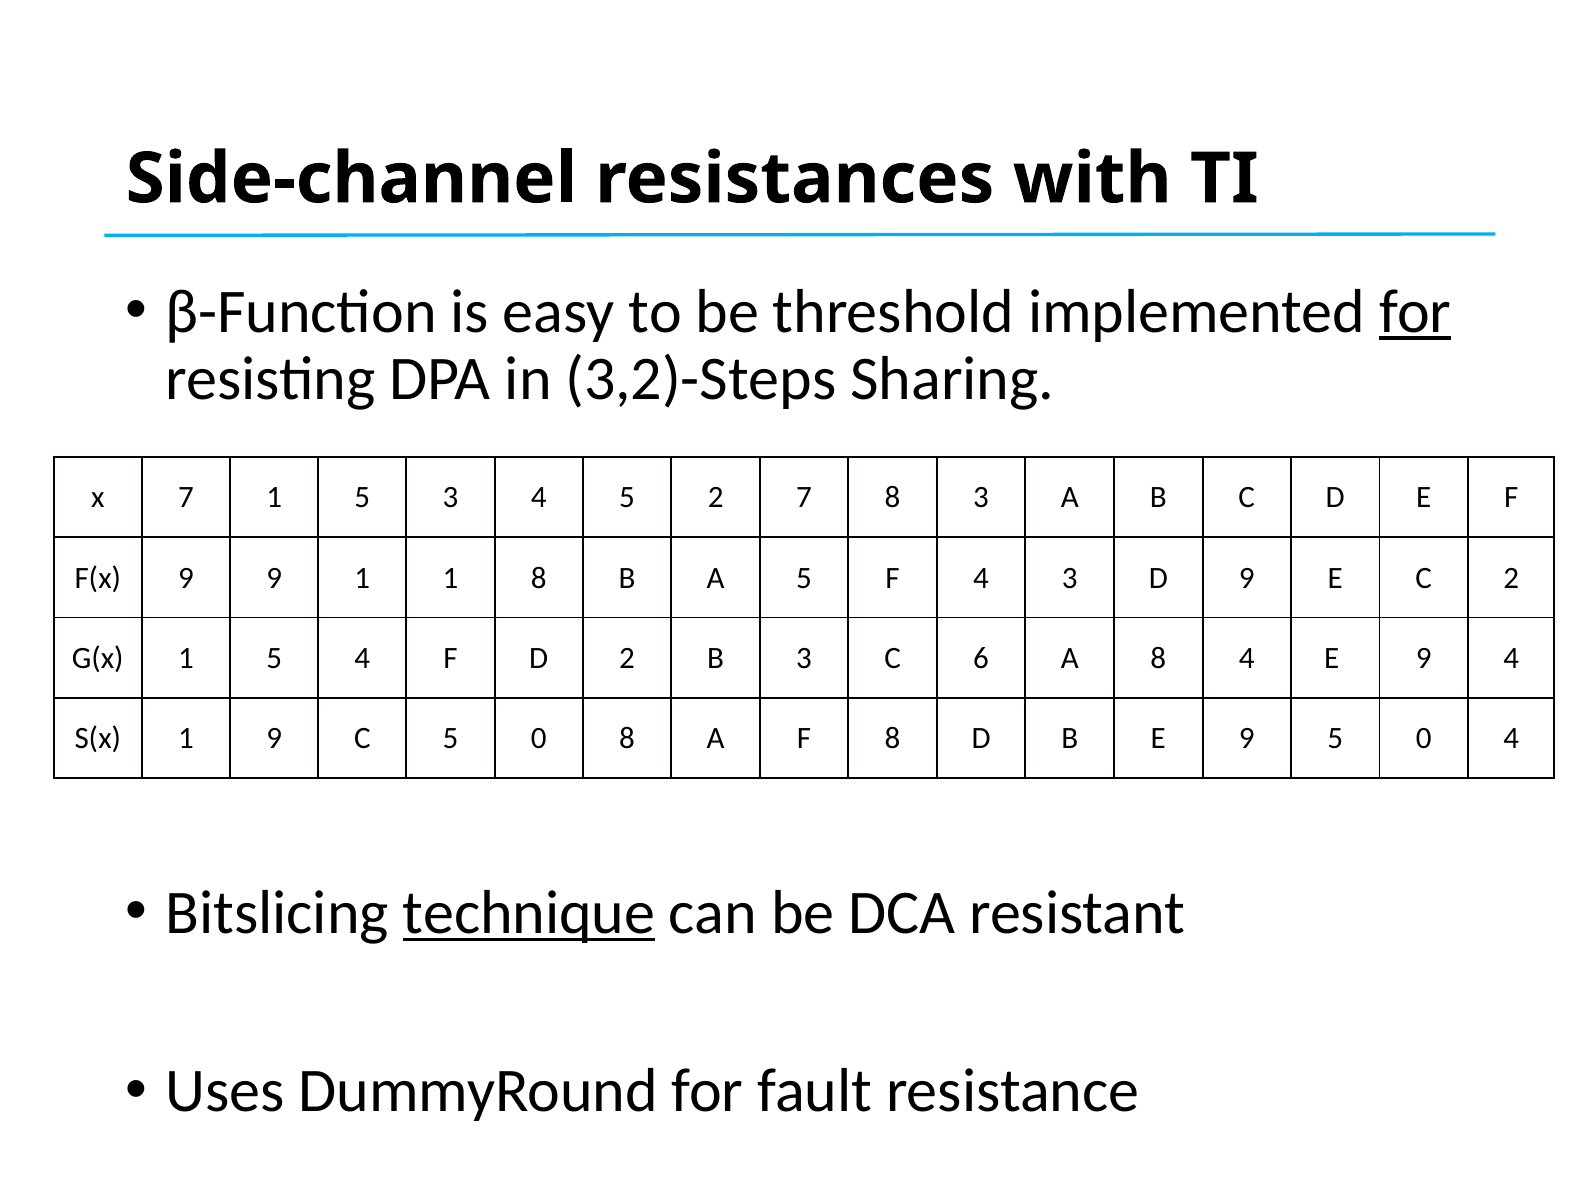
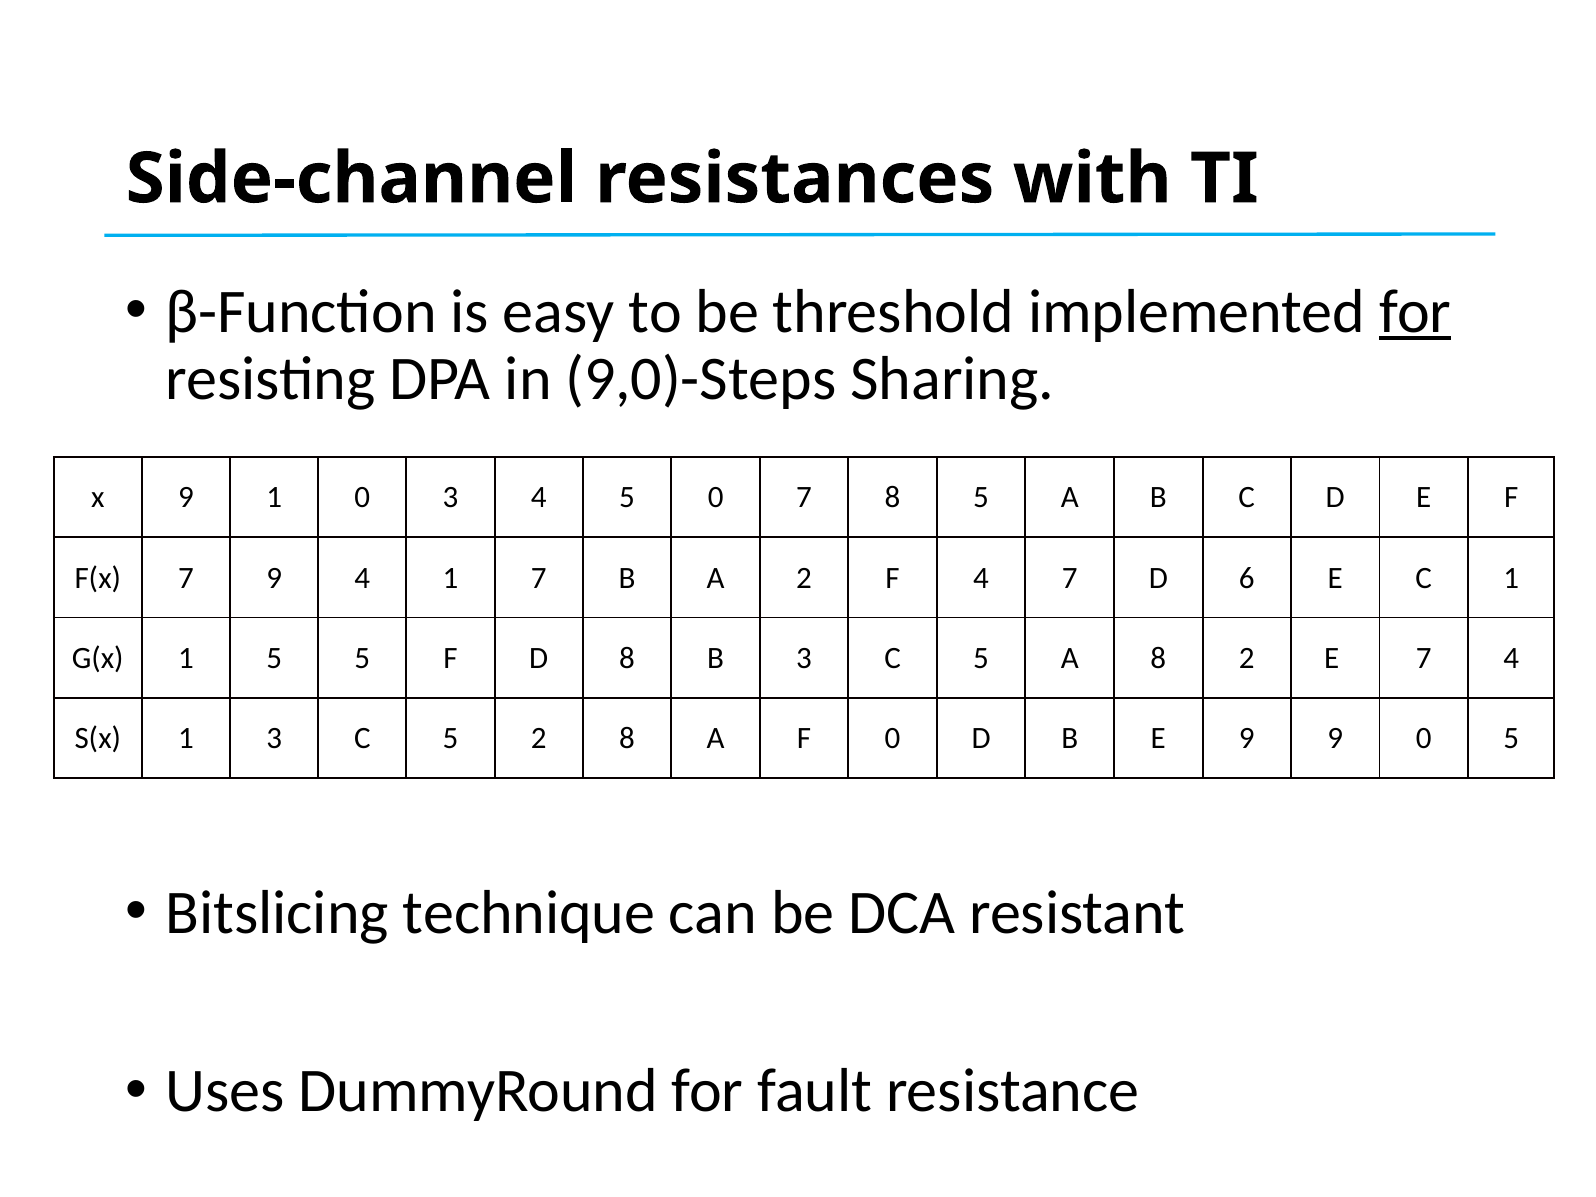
3,2)-Steps: 3,2)-Steps -> 9,0)-Steps
x 7: 7 -> 9
5 at (362, 498): 5 -> 0
5 2: 2 -> 0
8 3: 3 -> 5
F(x 9: 9 -> 7
9 1: 1 -> 4
1 8: 8 -> 7
A 5: 5 -> 2
4 3: 3 -> 7
D 9: 9 -> 6
C 2: 2 -> 1
5 4: 4 -> 5
D 2: 2 -> 8
B 3 C 6: 6 -> 5
8 4: 4 -> 2
9 at (1424, 658): 9 -> 7
1 9: 9 -> 3
C 5 0: 0 -> 2
F 8: 8 -> 0
9 5: 5 -> 9
0 4: 4 -> 5
technique underline: present -> none
